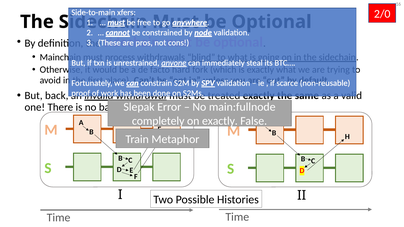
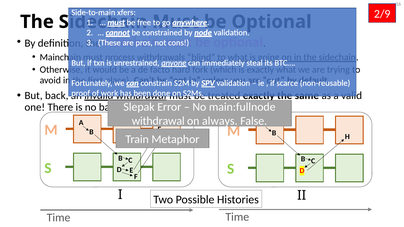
2/0: 2/0 -> 2/9
completely at (158, 121): completely -> withdrawal
on exactly: exactly -> always
